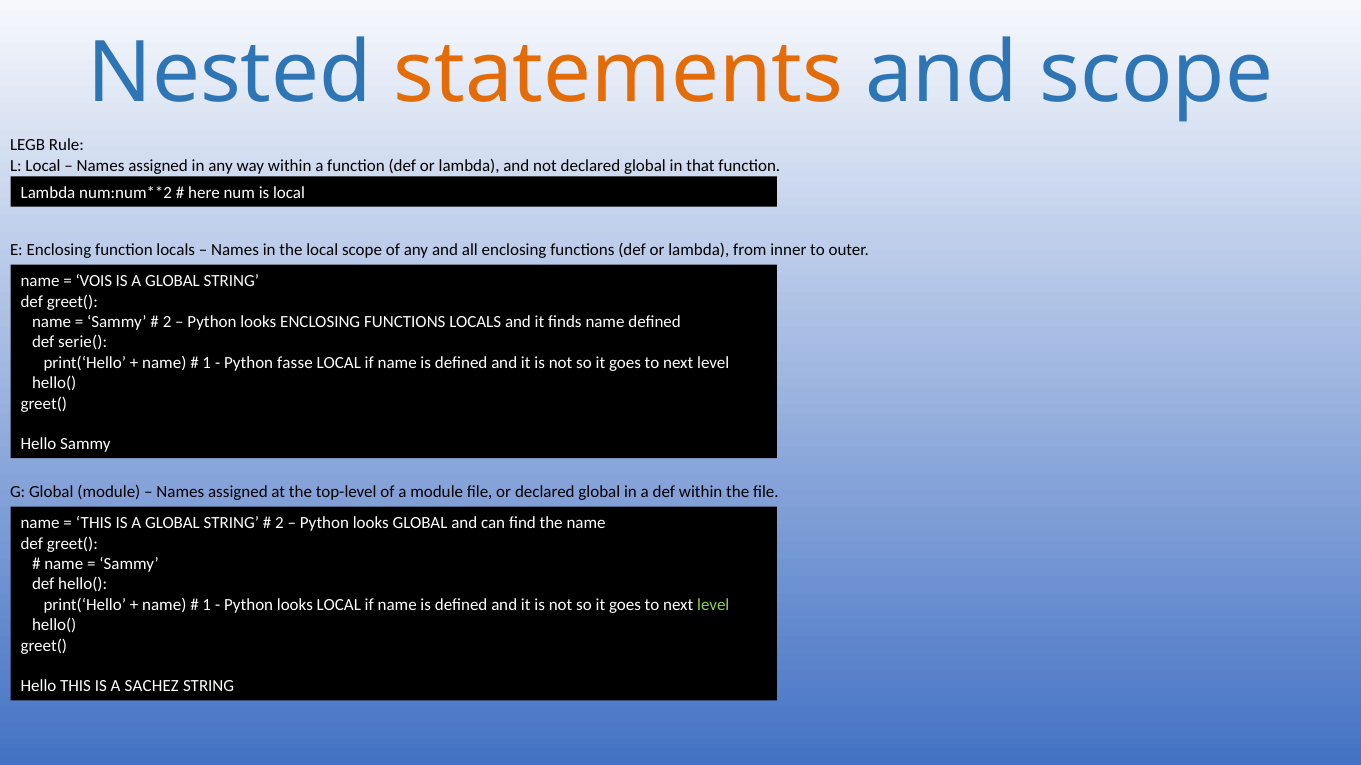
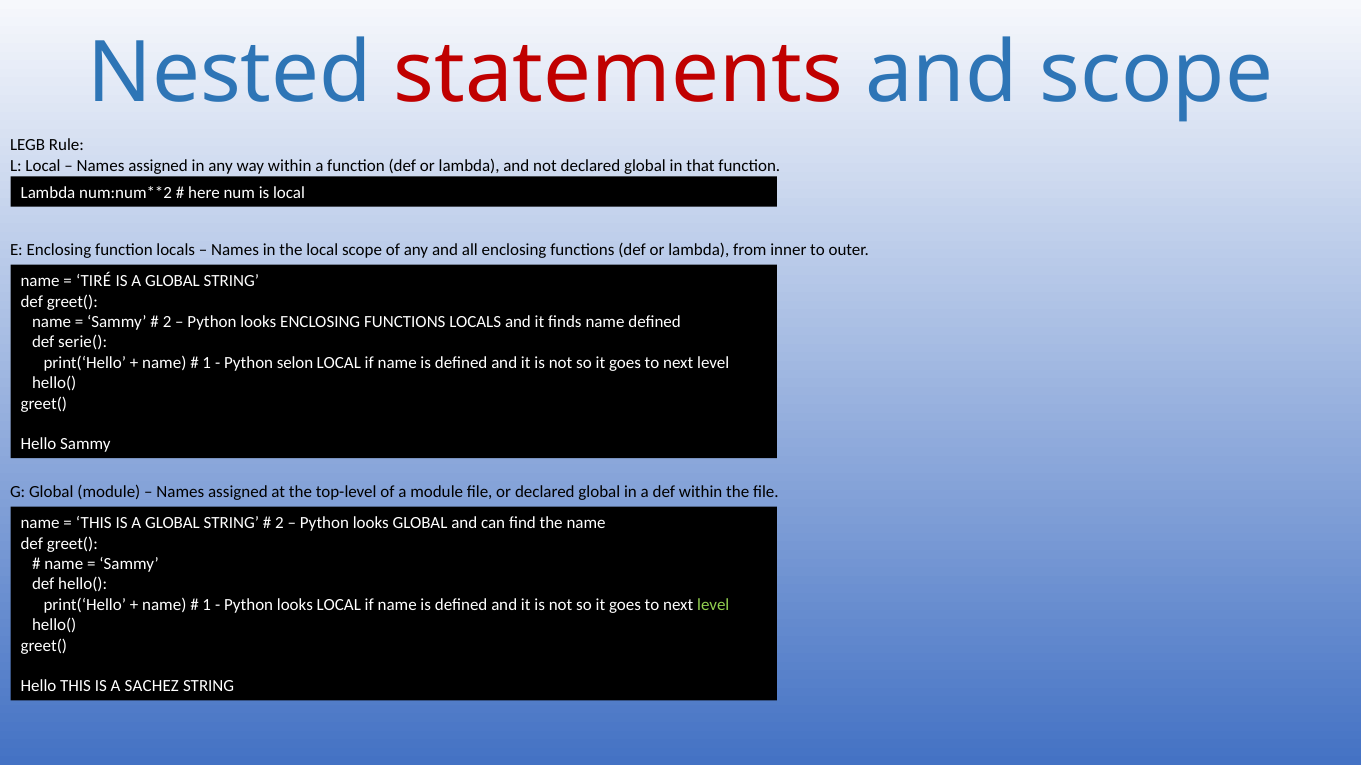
statements colour: orange -> red
VOIS: VOIS -> TIRÉ
fasse: fasse -> selon
